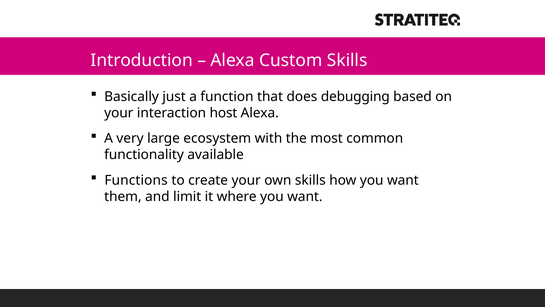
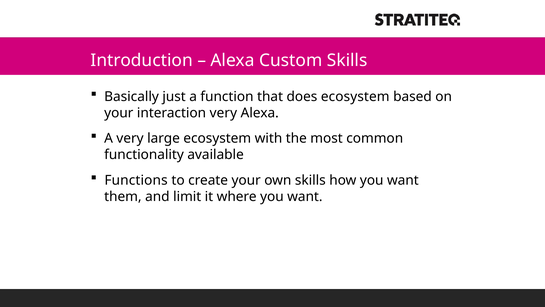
does debugging: debugging -> ecosystem
interaction host: host -> very
